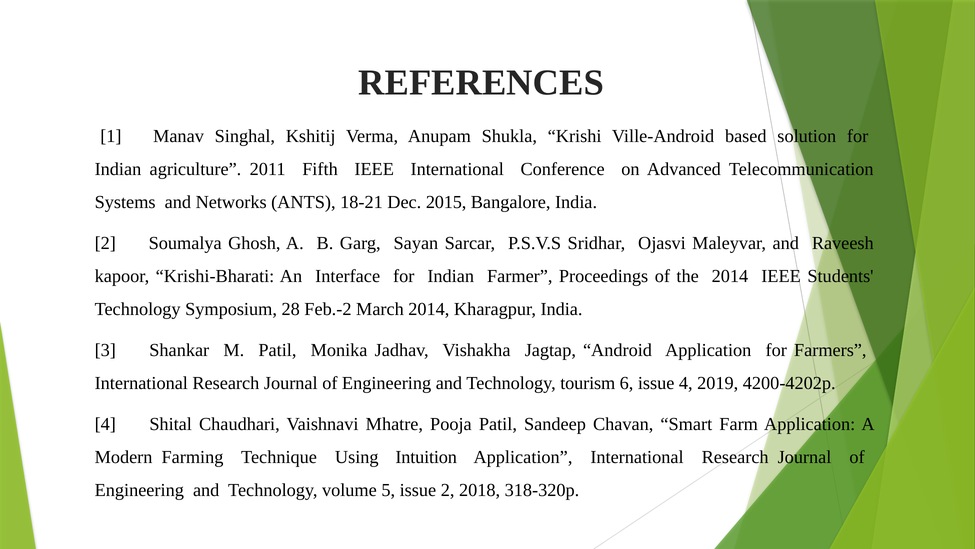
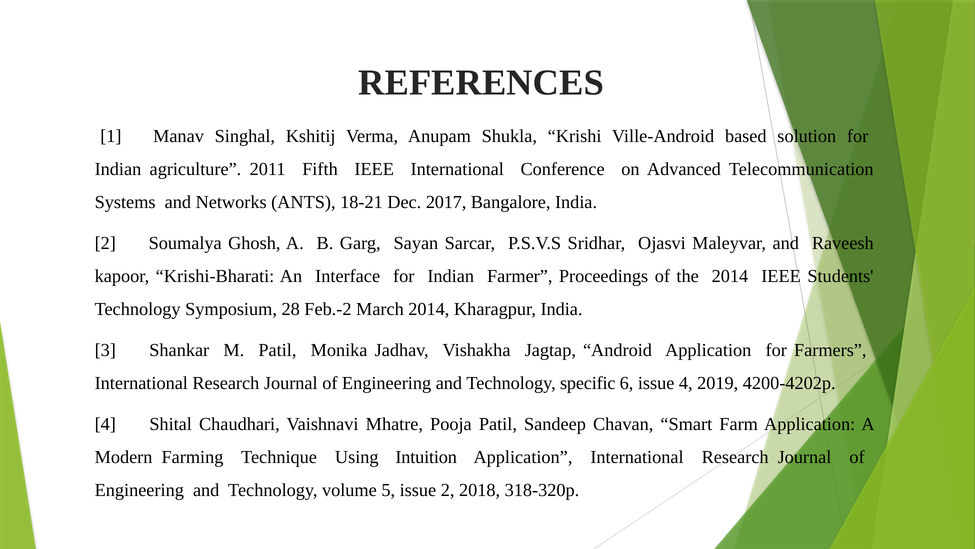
2015: 2015 -> 2017
tourism: tourism -> specific
